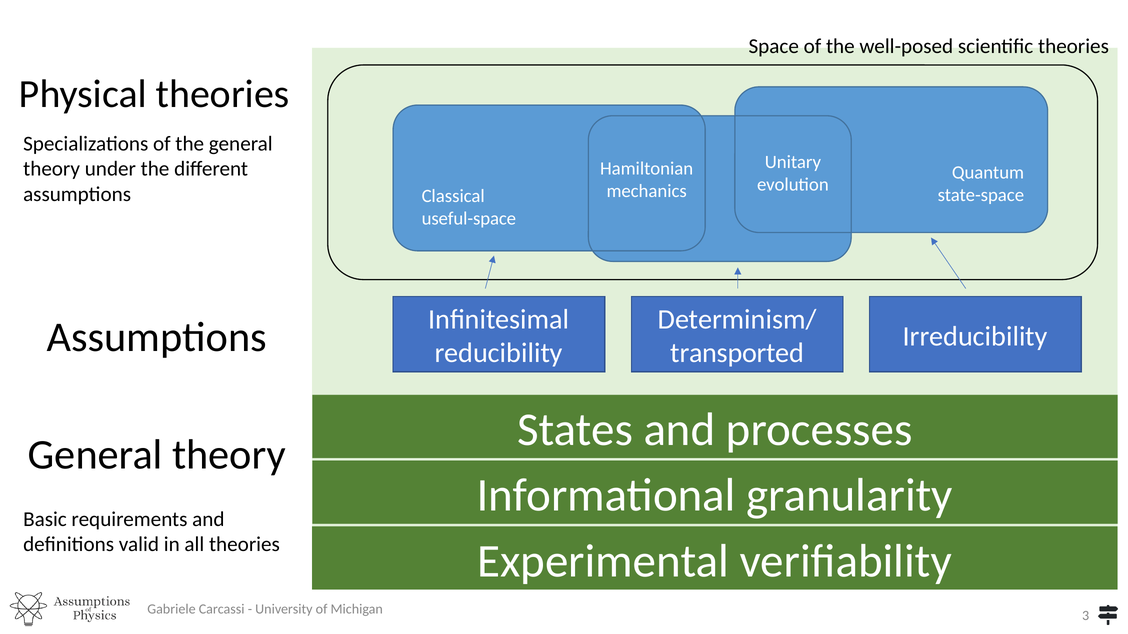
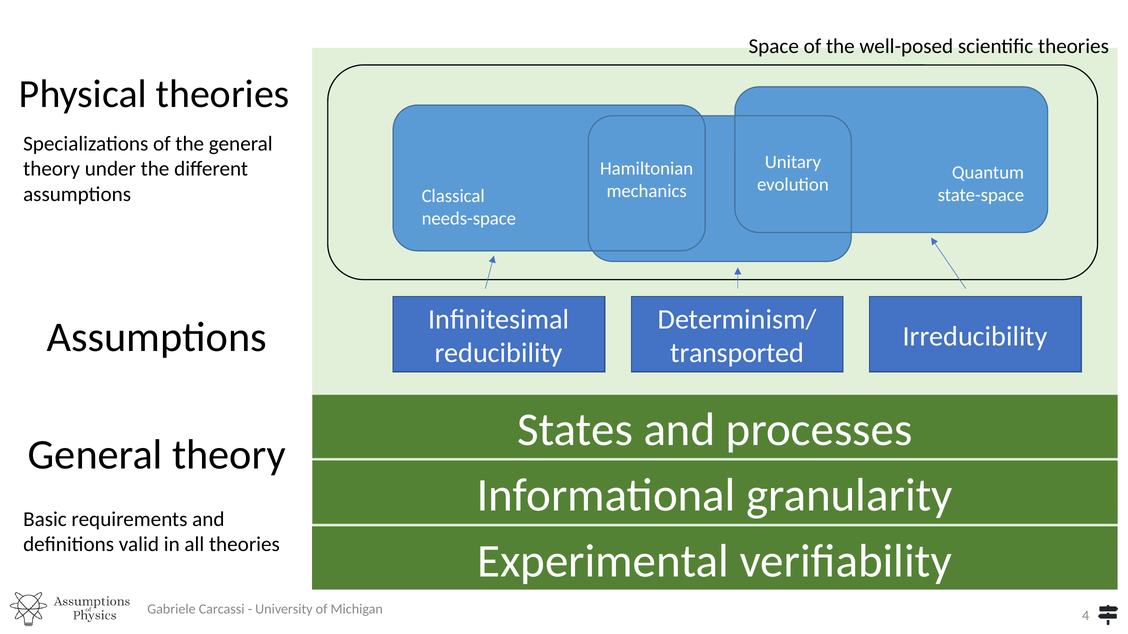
useful-space: useful-space -> needs-space
3: 3 -> 4
